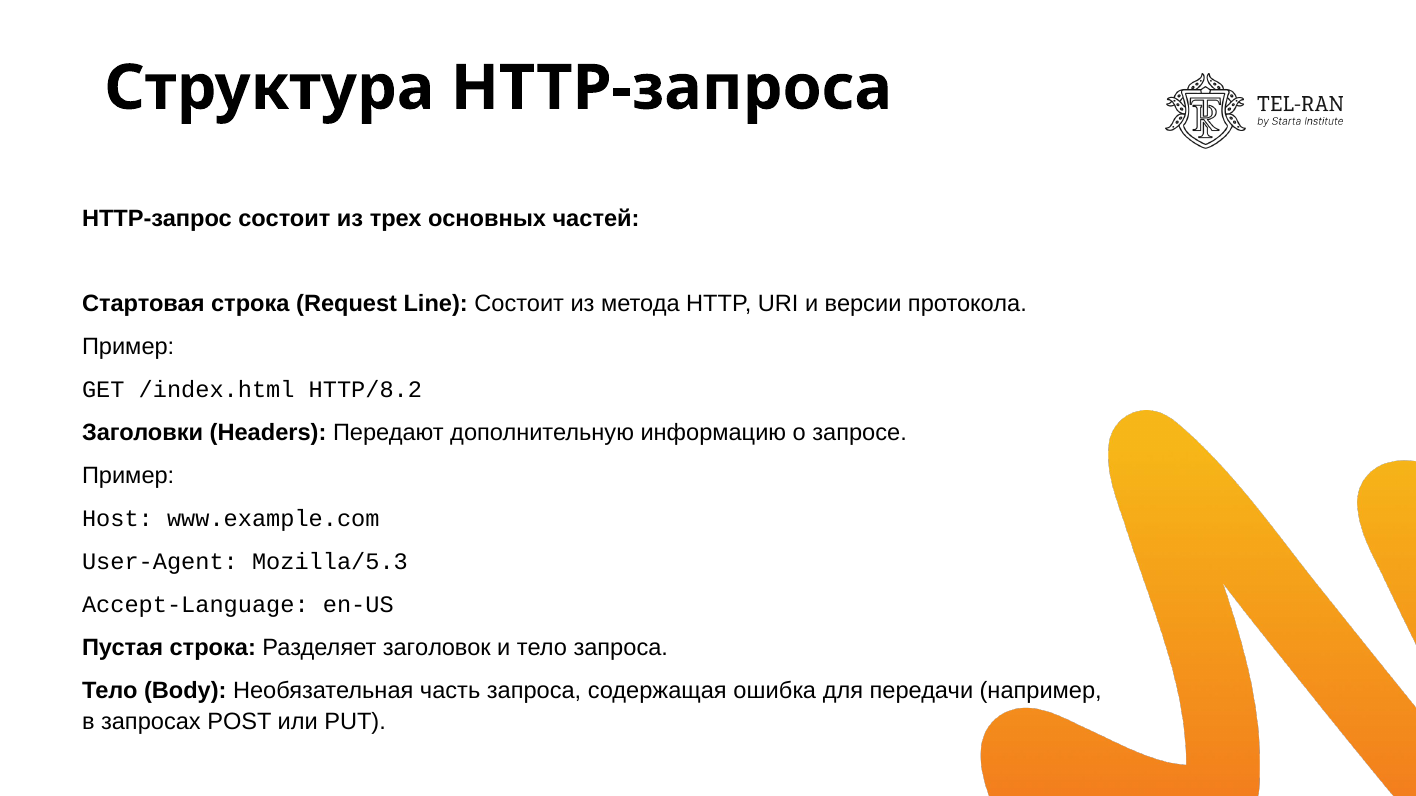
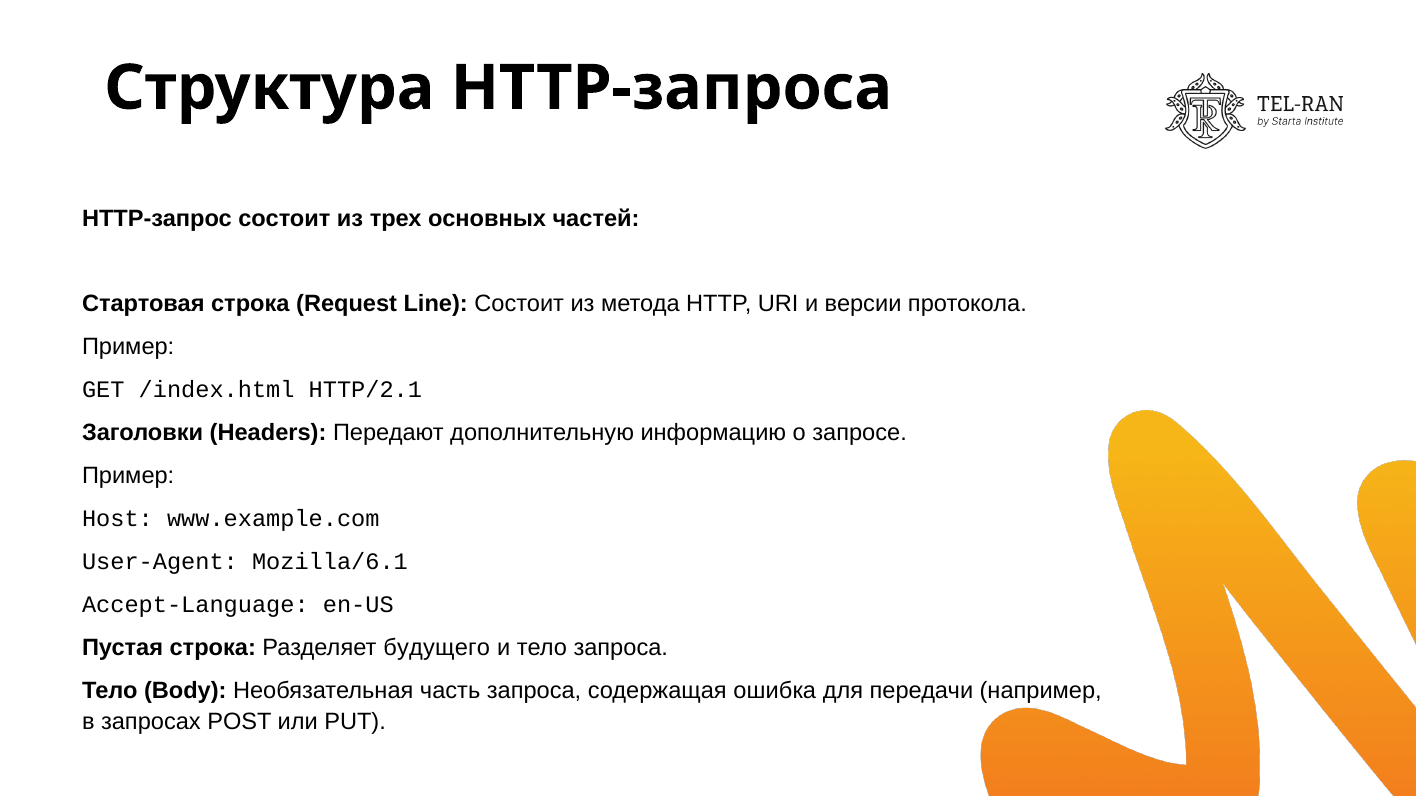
HTTP/8.2: HTTP/8.2 -> HTTP/2.1
Mozilla/5.3: Mozilla/5.3 -> Mozilla/6.1
заголовок: заголовок -> будущего
